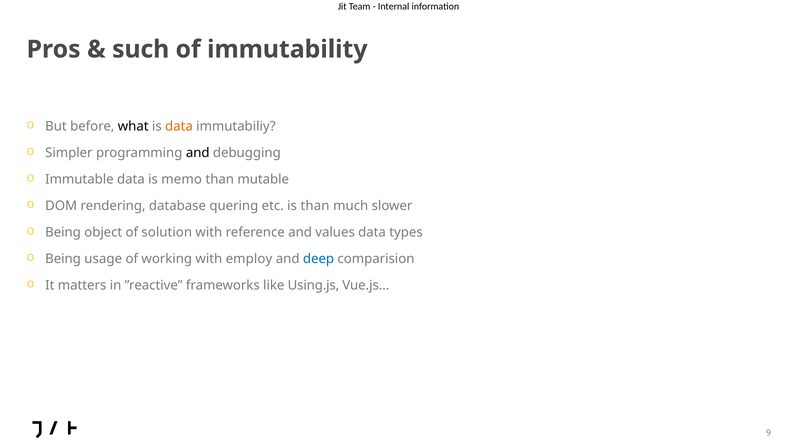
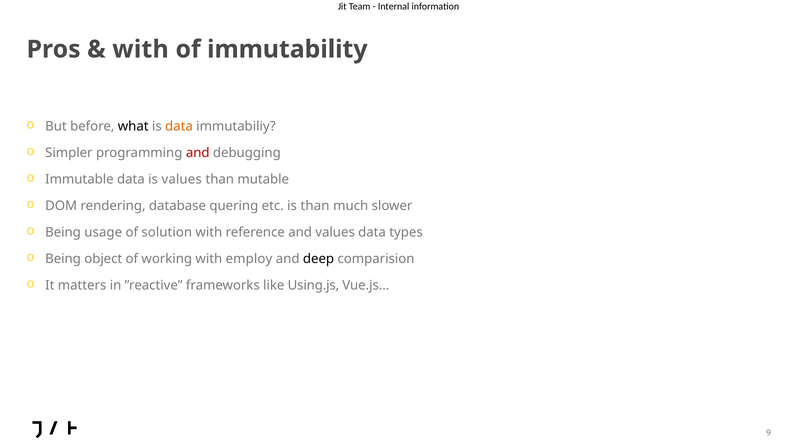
such at (141, 49): such -> with
and at (198, 153) colour: black -> red
is memo: memo -> values
object: object -> usage
usage: usage -> object
deep colour: blue -> black
